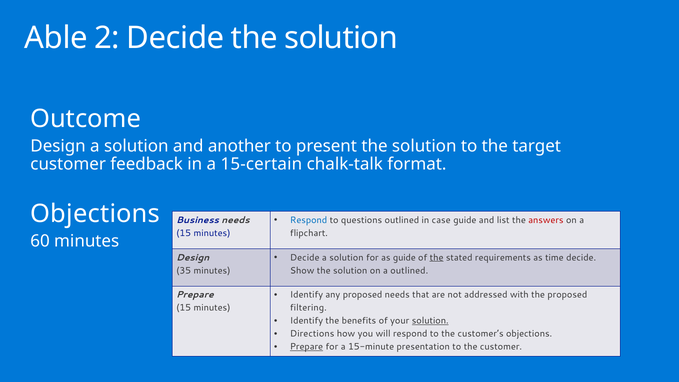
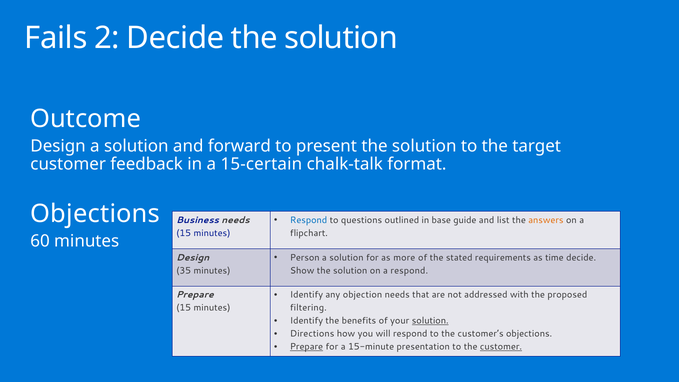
Able: Able -> Fails
another: another -> forward
case: case -> base
answers colour: red -> orange
Decide at (305, 257): Decide -> Person
as guide: guide -> more
the at (437, 257) underline: present -> none
a outlined: outlined -> respond
any proposed: proposed -> objection
customer at (501, 347) underline: none -> present
